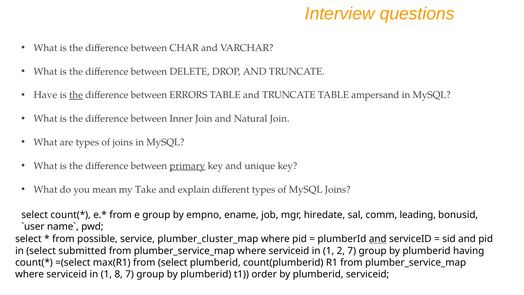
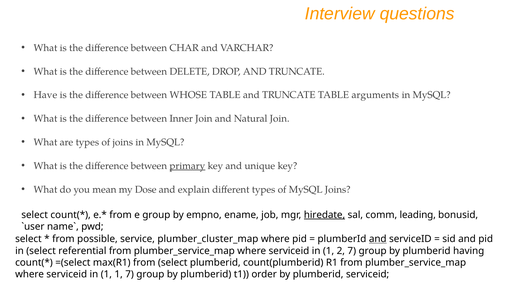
the at (76, 95) underline: present -> none
ERRORS: ERRORS -> WHOSE
ampersand: ampersand -> arguments
Take: Take -> Dose
hiredate underline: none -> present
submitted: submitted -> referential
1 8: 8 -> 1
